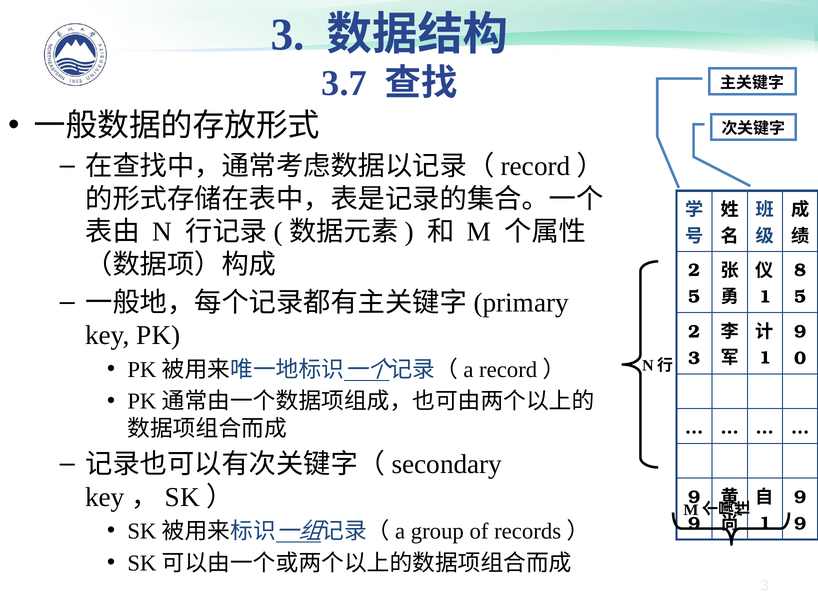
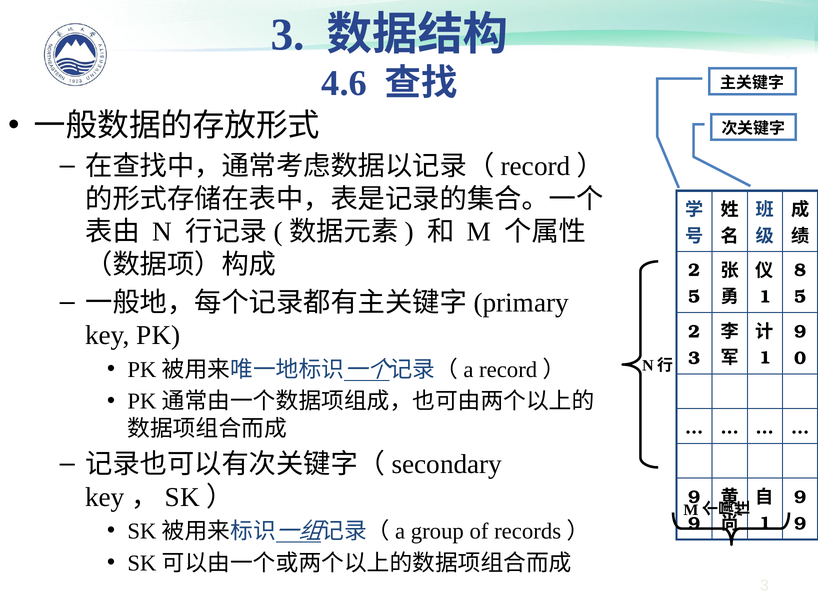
3.7: 3.7 -> 4.6
